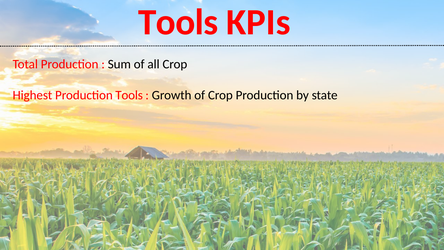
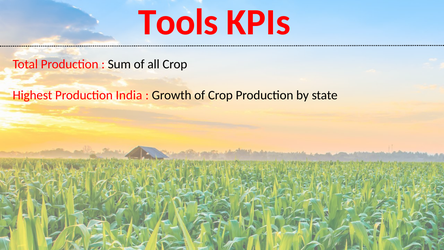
Production Tools: Tools -> India
